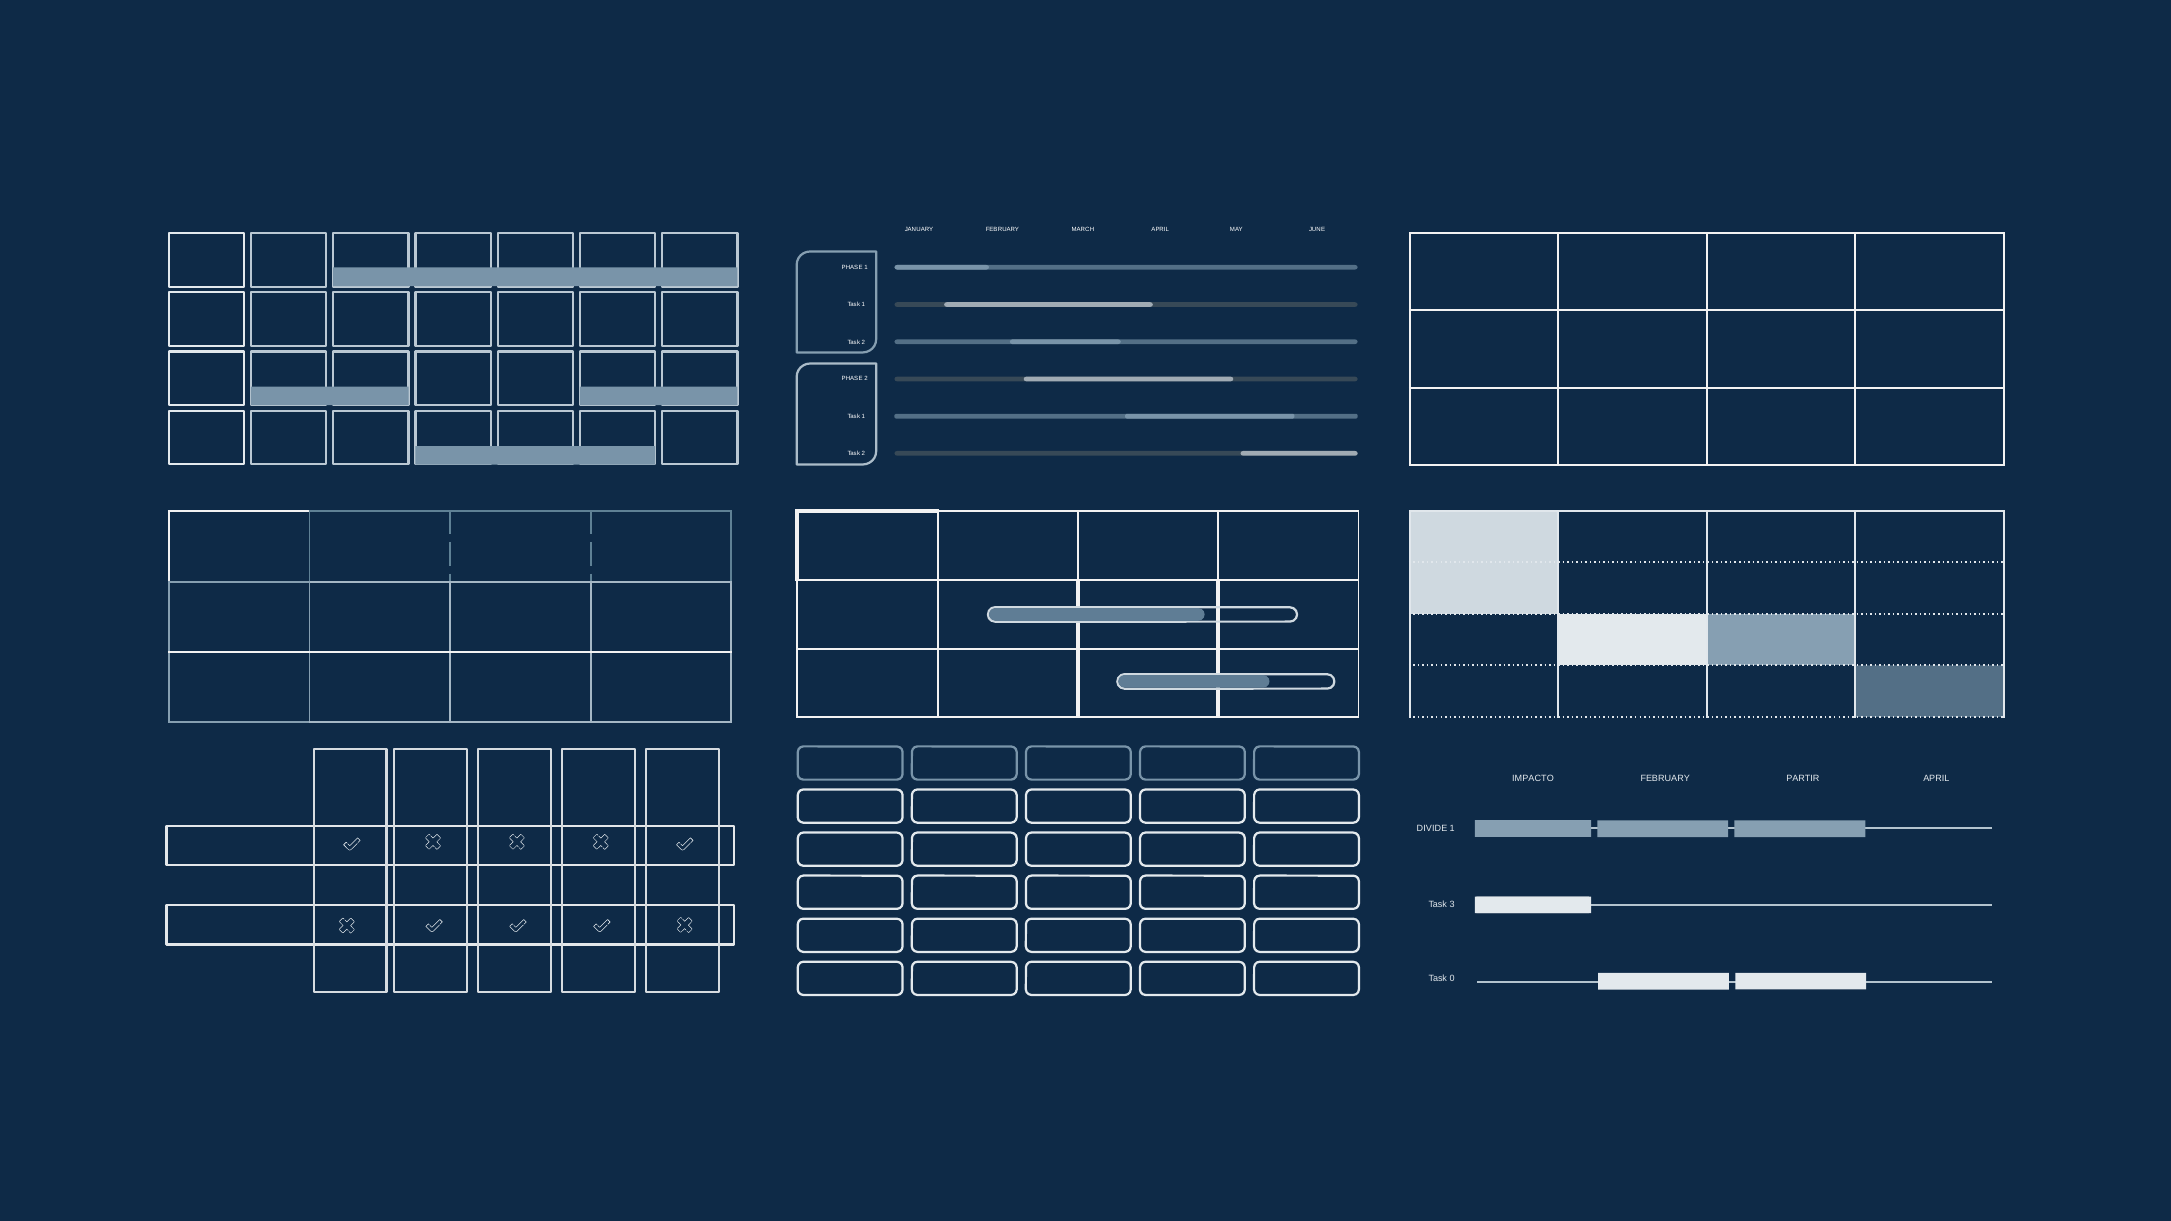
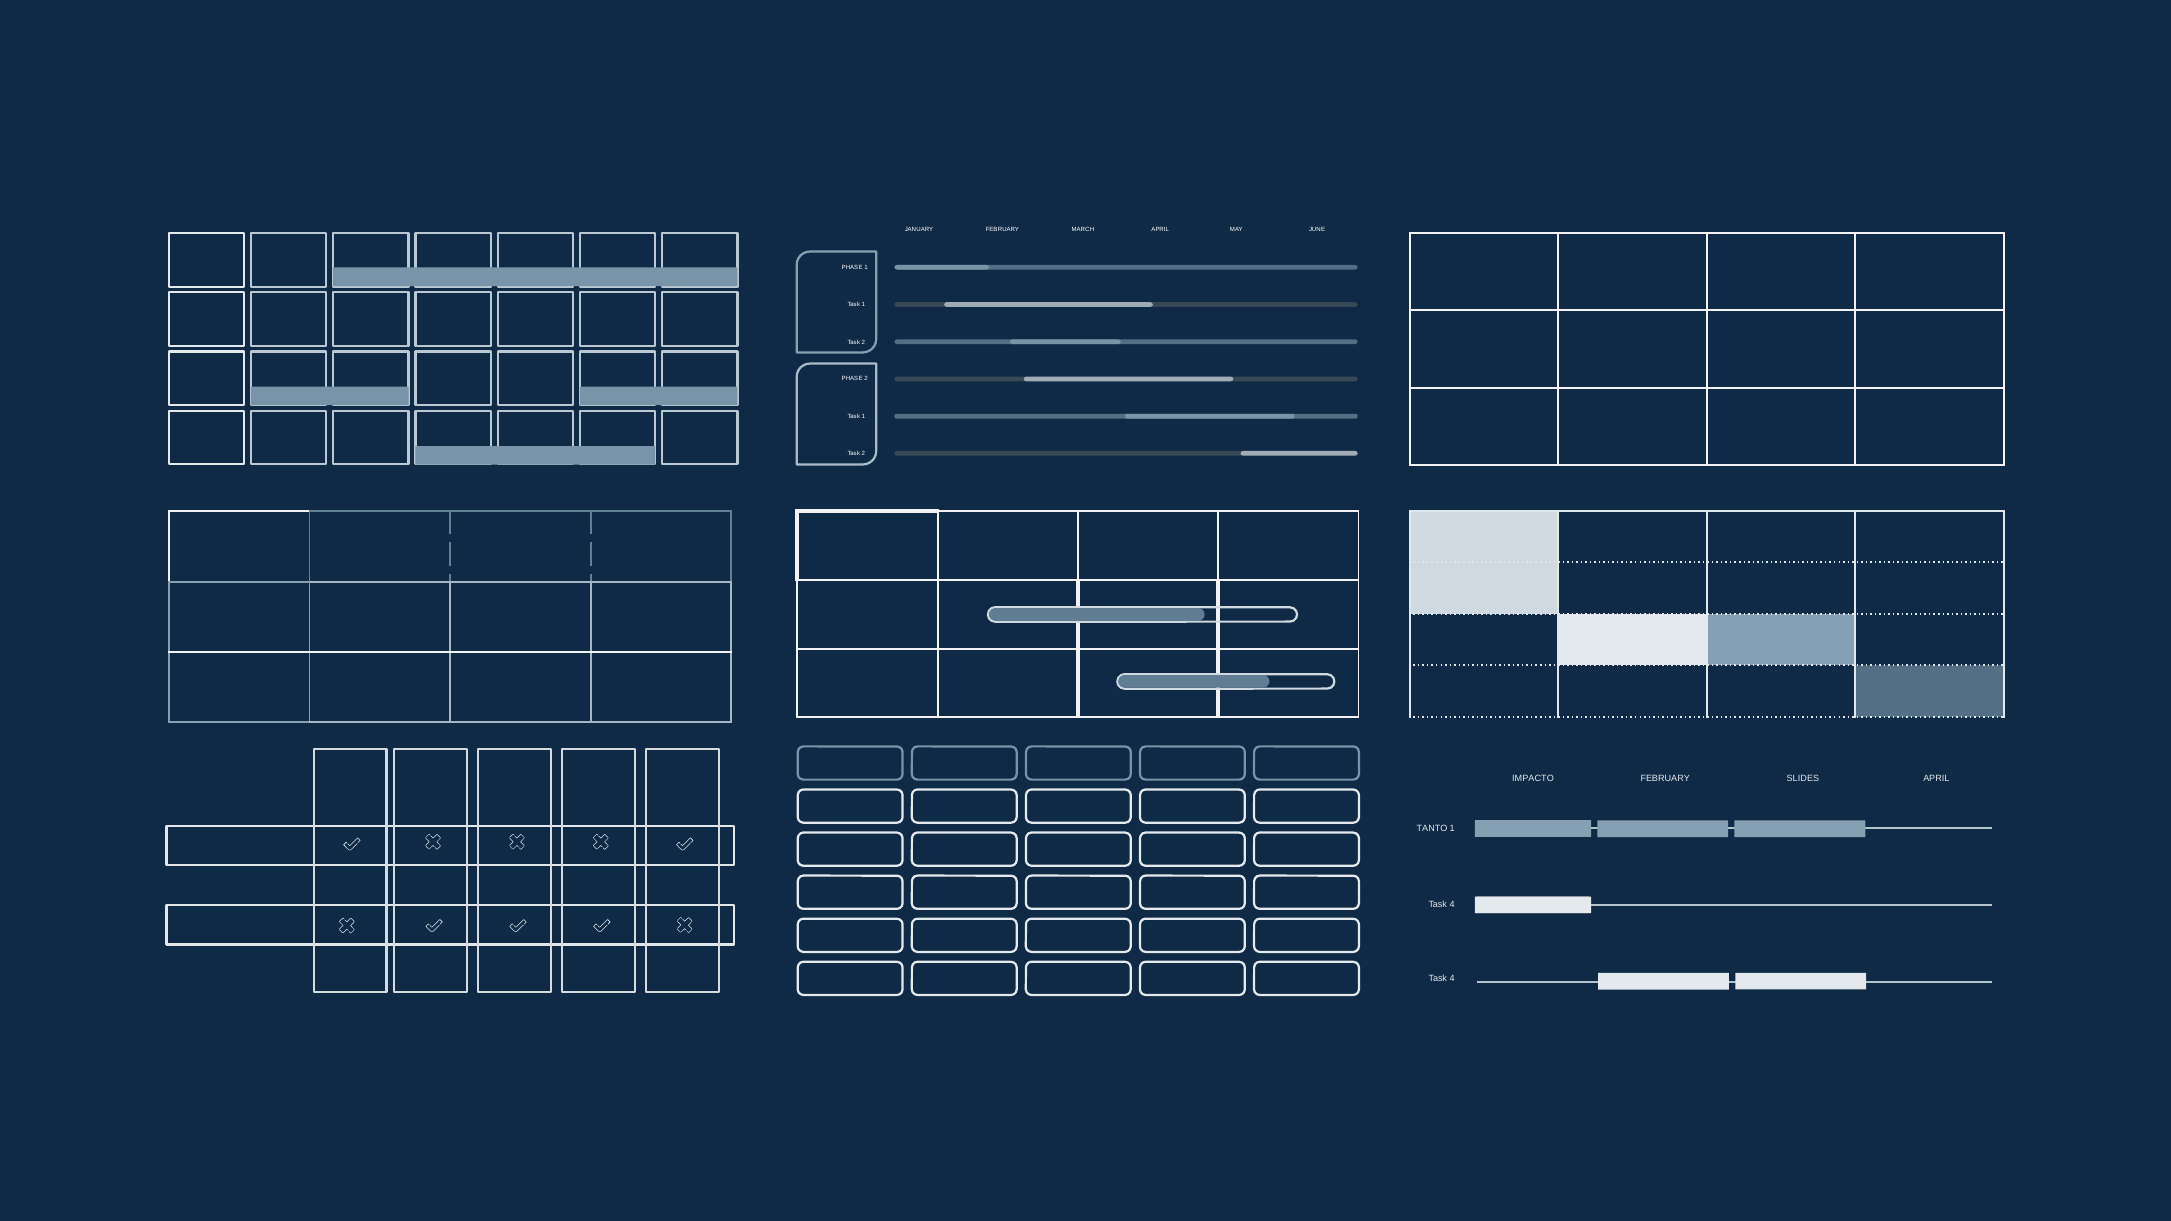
PARTIR: PARTIR -> SLIDES
DIVIDE: DIVIDE -> TANTO
3 at (1452, 904): 3 -> 4
0 at (1452, 979): 0 -> 4
